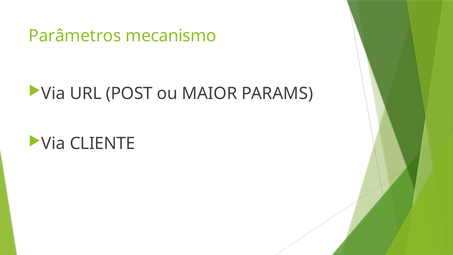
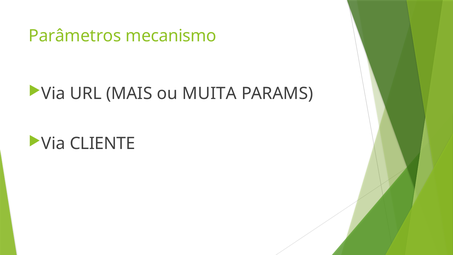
POST: POST -> MAIS
MAIOR: MAIOR -> MUITA
